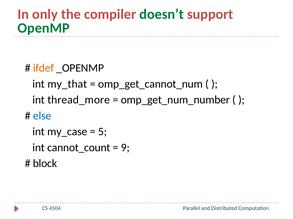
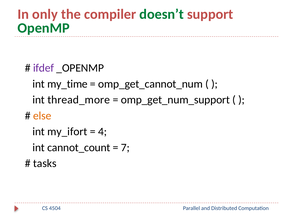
ifdef colour: orange -> purple
my_that: my_that -> my_time
omp_get_num_number: omp_get_num_number -> omp_get_num_support
else colour: blue -> orange
my_case: my_case -> my_ifort
5: 5 -> 4
9: 9 -> 7
block: block -> tasks
